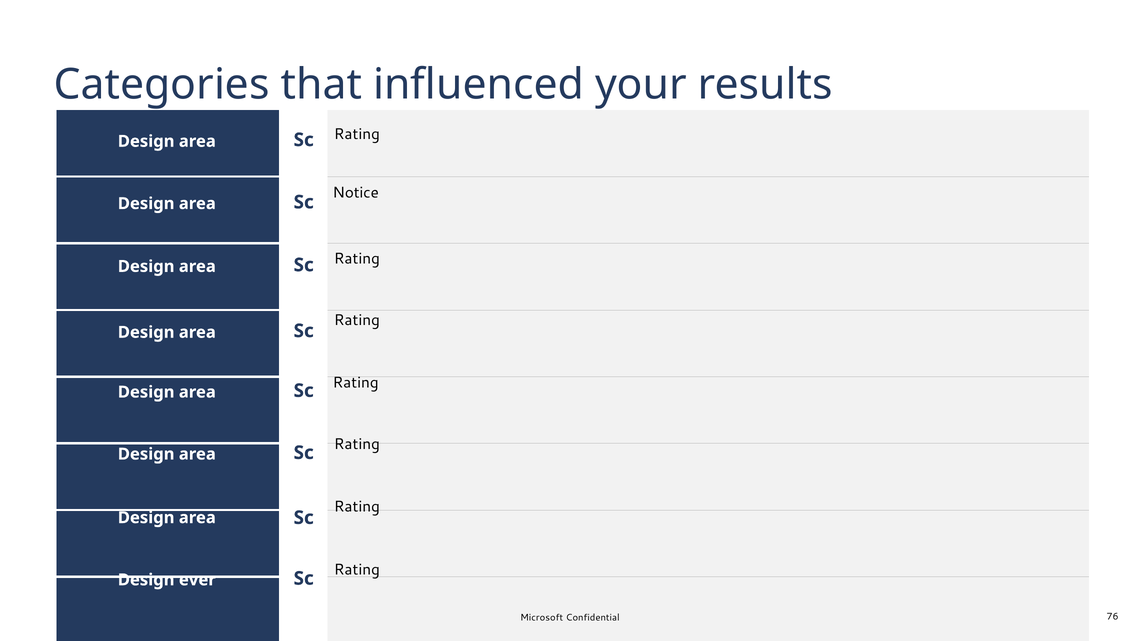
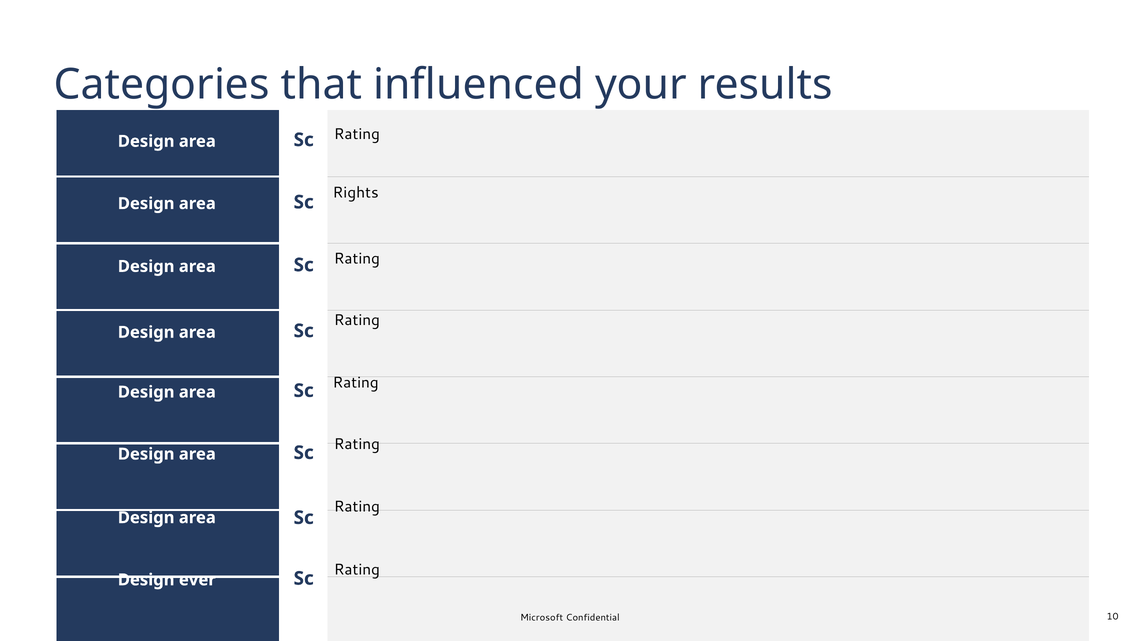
Notice: Notice -> Rights
76: 76 -> 10
